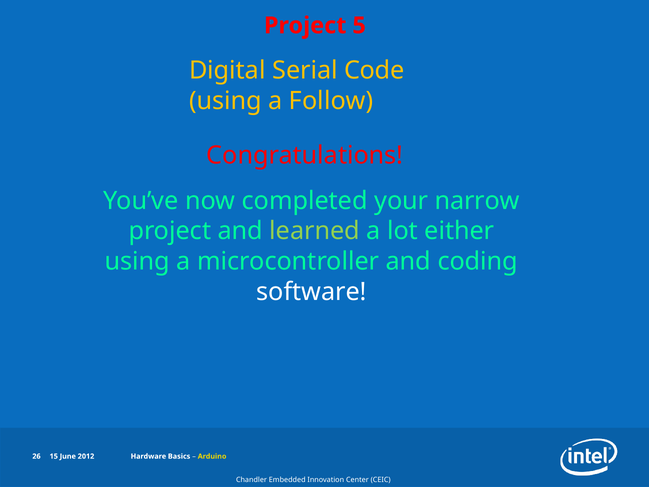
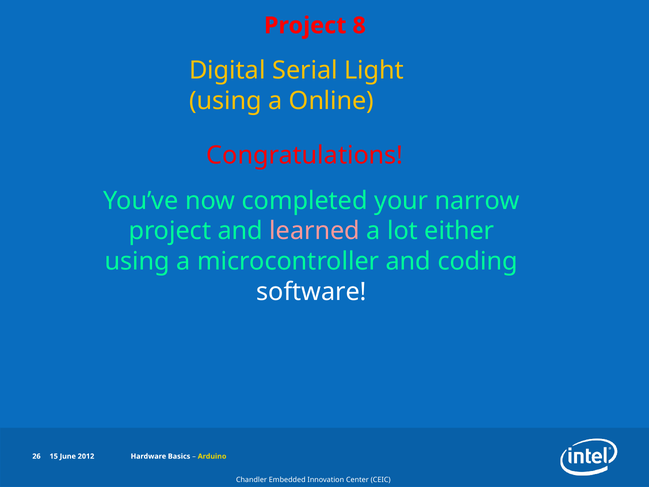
5: 5 -> 8
Code: Code -> Light
Follow: Follow -> Online
learned colour: light green -> pink
